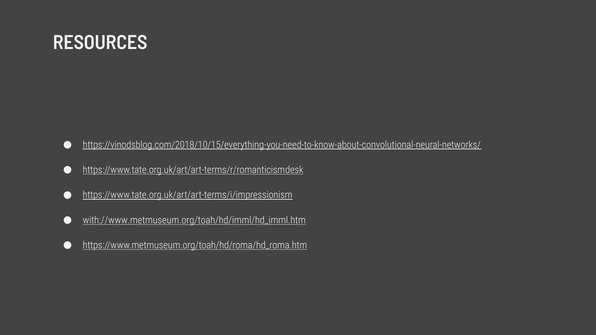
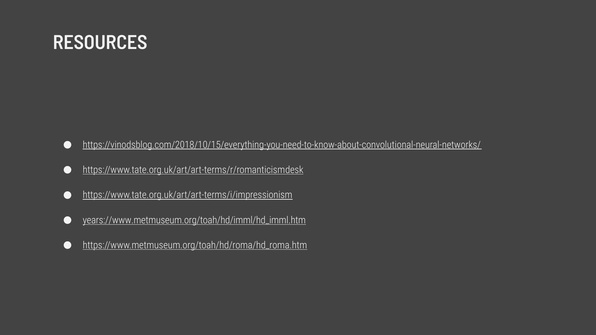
with://www.metmuseum.org/toah/hd/imml/hd_imml.htm: with://www.metmuseum.org/toah/hd/imml/hd_imml.htm -> years://www.metmuseum.org/toah/hd/imml/hd_imml.htm
